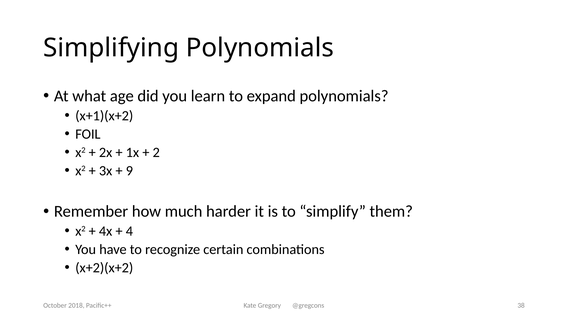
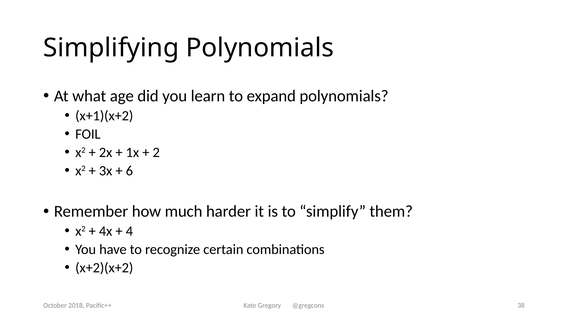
9: 9 -> 6
